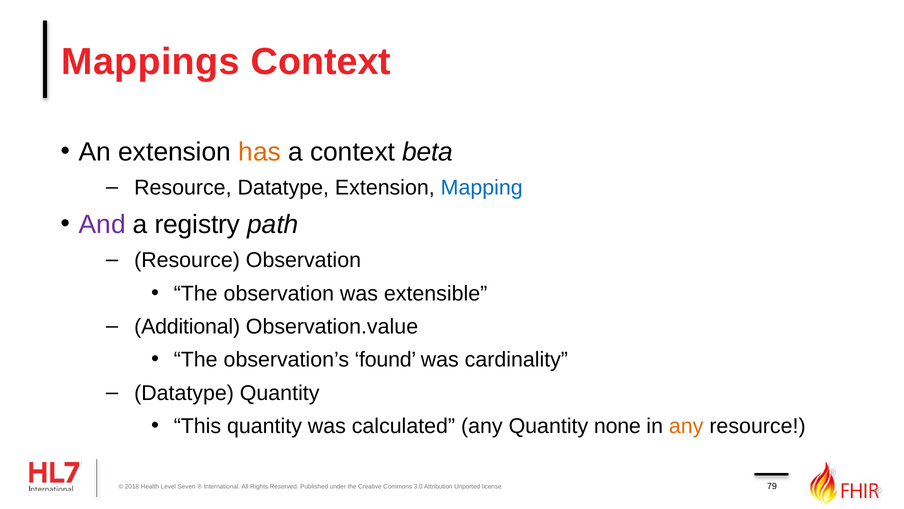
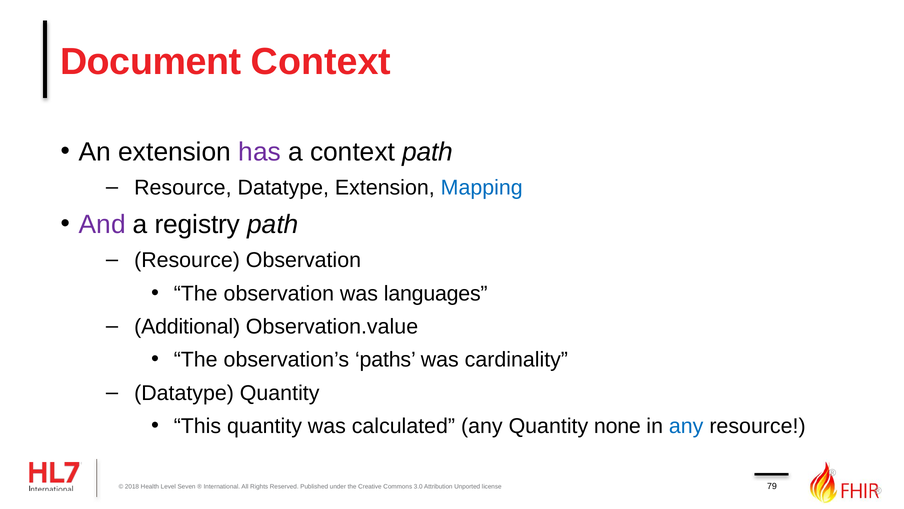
Mappings: Mappings -> Document
has colour: orange -> purple
context beta: beta -> path
extensible: extensible -> languages
found: found -> paths
any at (686, 426) colour: orange -> blue
